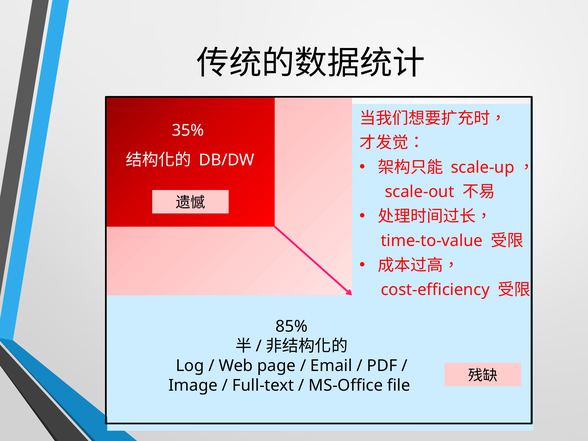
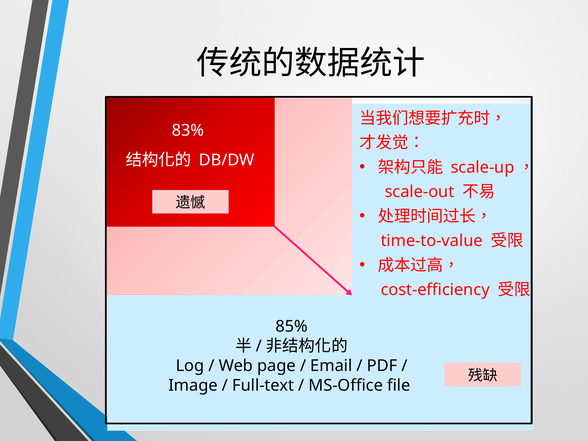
35%: 35% -> 83%
